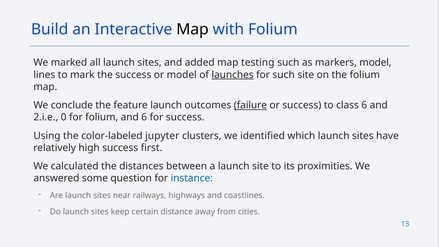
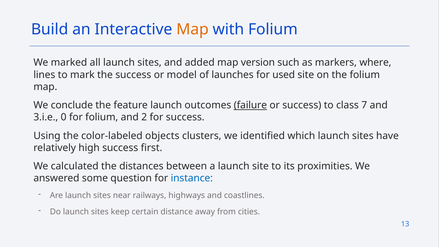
Map at (192, 29) colour: black -> orange
testing: testing -> version
markers model: model -> where
launches underline: present -> none
for such: such -> used
class 6: 6 -> 7
2.i.e: 2.i.e -> 3.i.e
and 6: 6 -> 2
jupyter: jupyter -> objects
